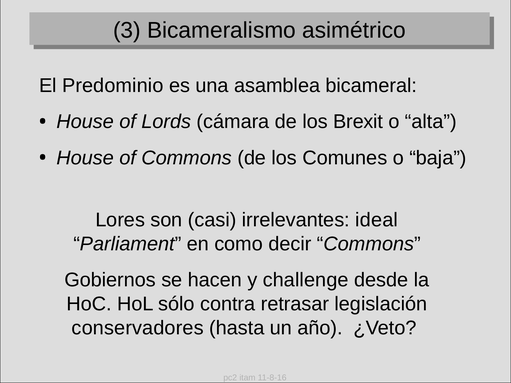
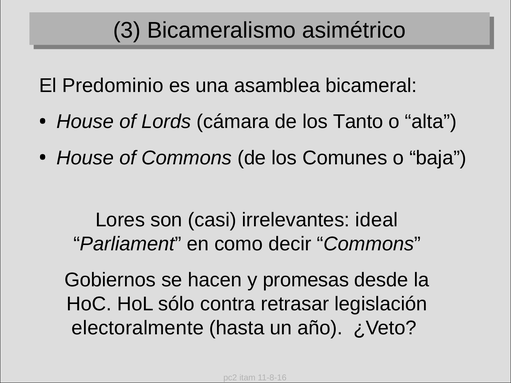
Brexit: Brexit -> Tanto
challenge: challenge -> promesas
conservadores: conservadores -> electoralmente
